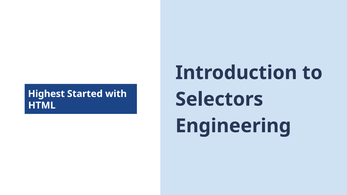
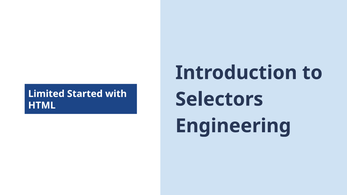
Highest: Highest -> Limited
